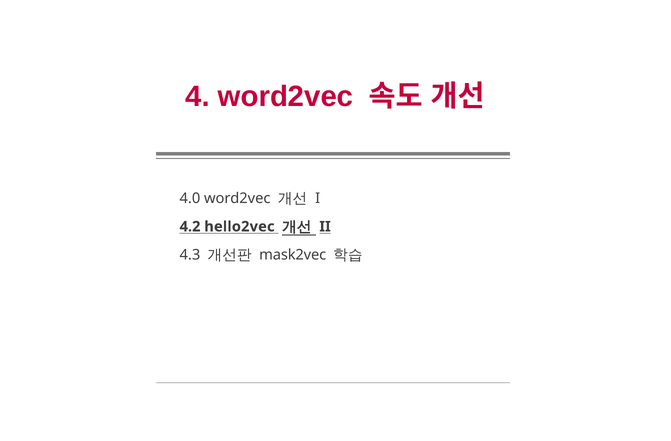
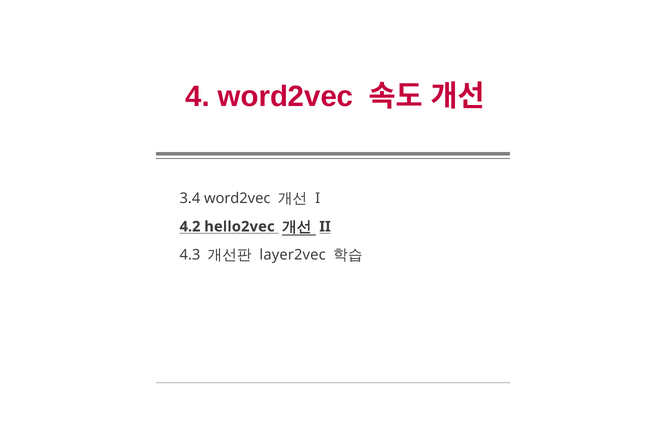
4.0: 4.0 -> 3.4
mask2vec: mask2vec -> layer2vec
